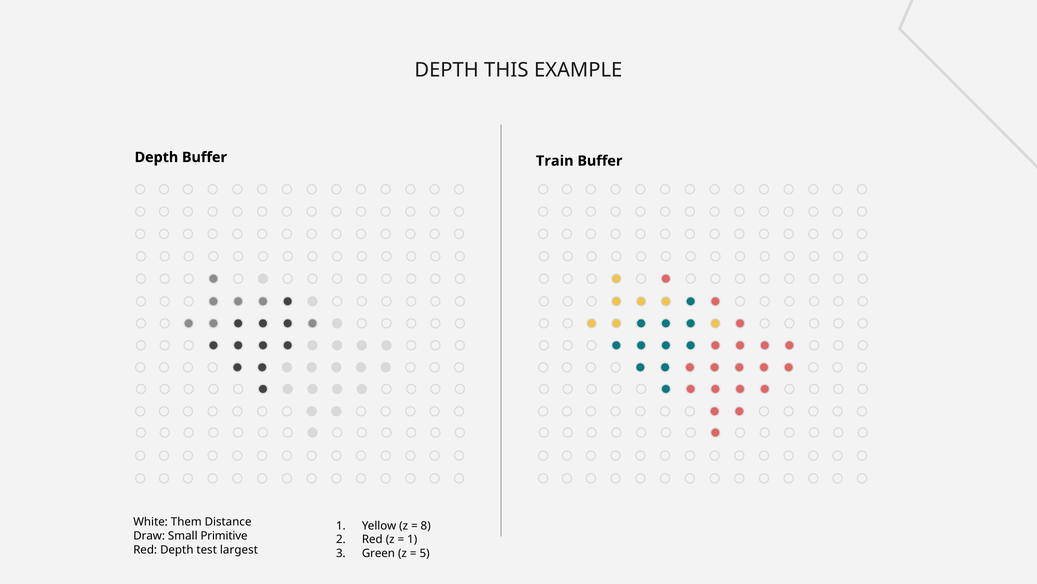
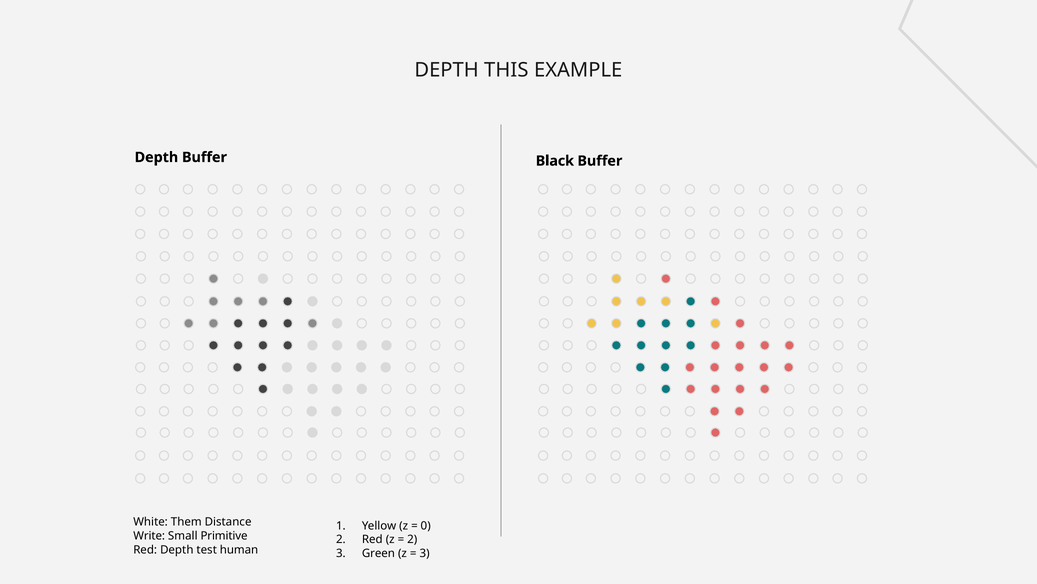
Train: Train -> Black
8: 8 -> 0
Draw: Draw -> Write
1 at (412, 539): 1 -> 2
largest: largest -> human
5 at (425, 553): 5 -> 3
